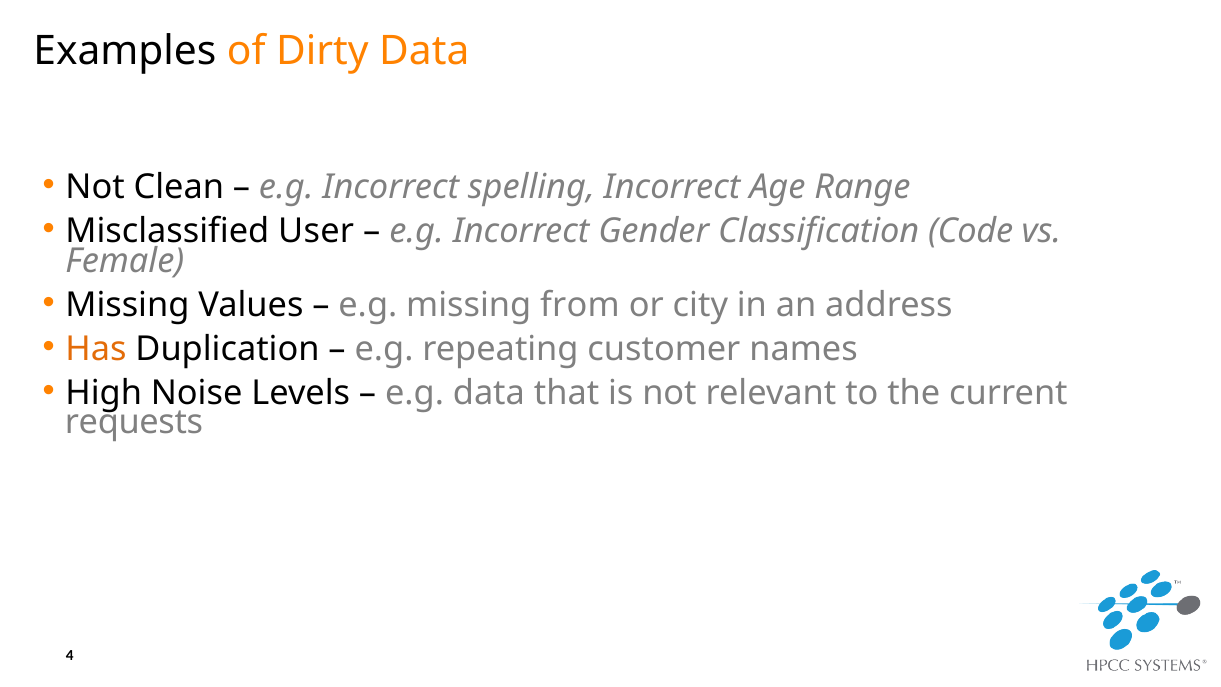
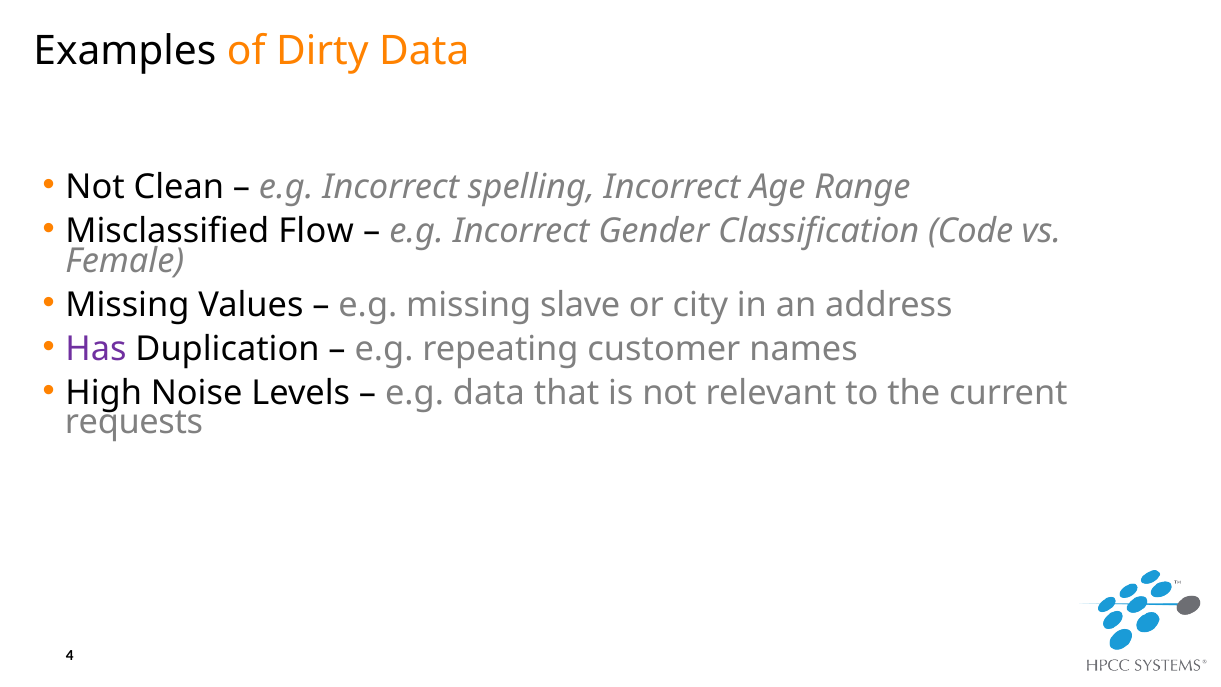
User: User -> Flow
from: from -> slave
Has colour: orange -> purple
